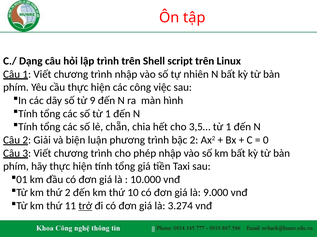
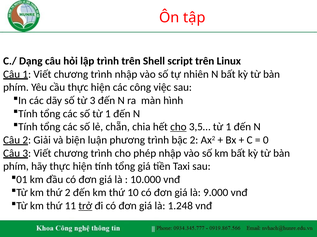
từ 9: 9 -> 3
cho at (178, 127) underline: none -> present
3.274: 3.274 -> 1.248
